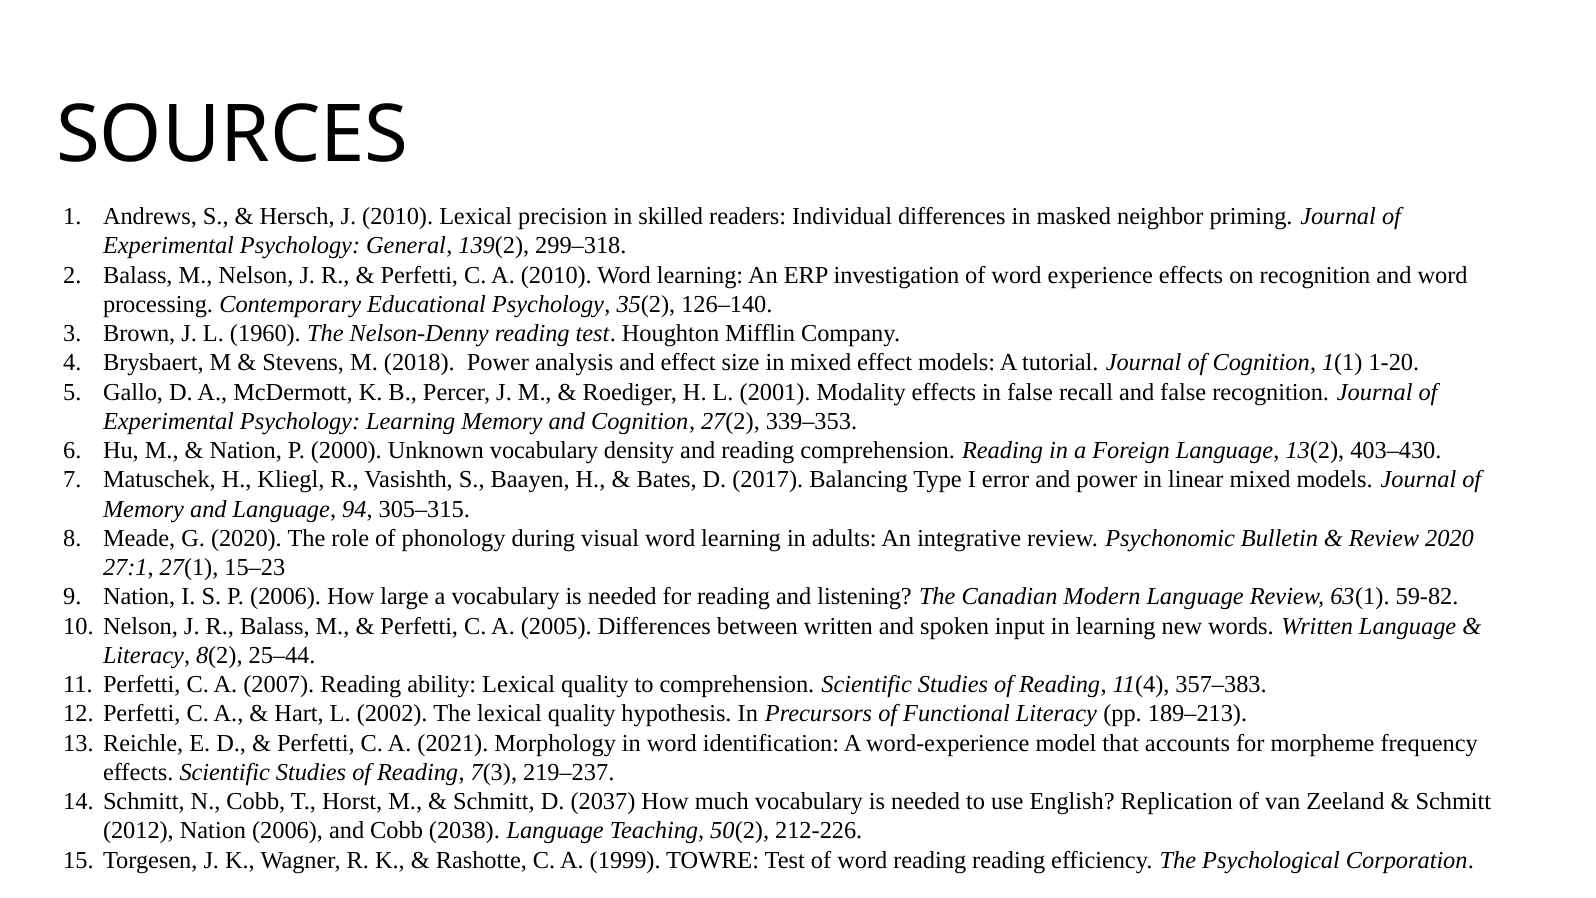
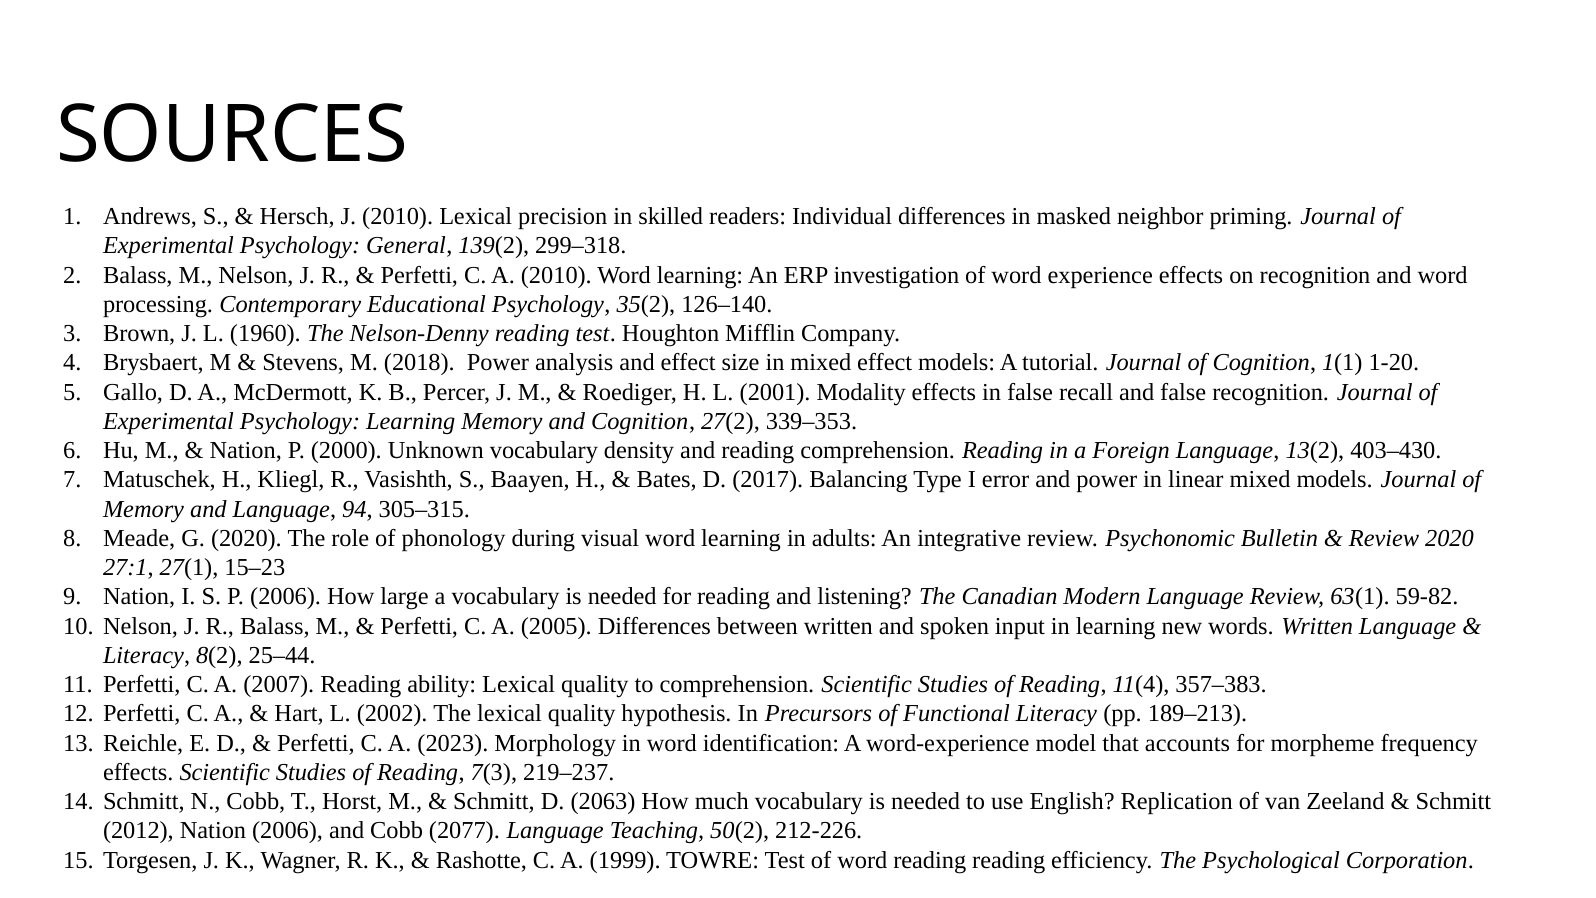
2021: 2021 -> 2023
2037: 2037 -> 2063
2038: 2038 -> 2077
